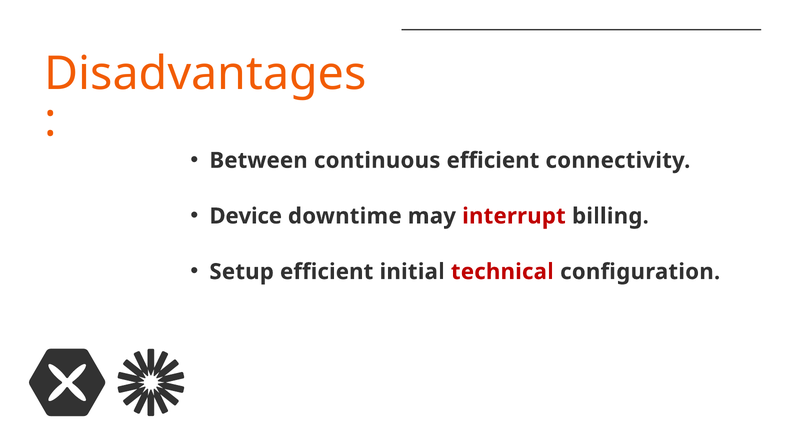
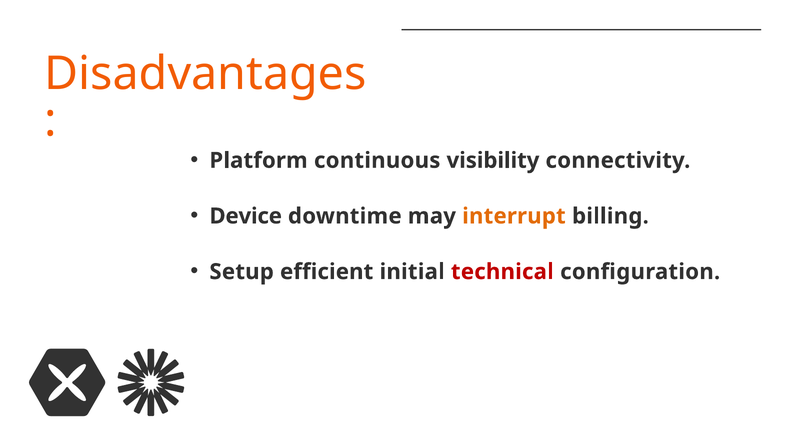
Between: Between -> Platform
continuous efficient: efficient -> visibility
interrupt colour: red -> orange
